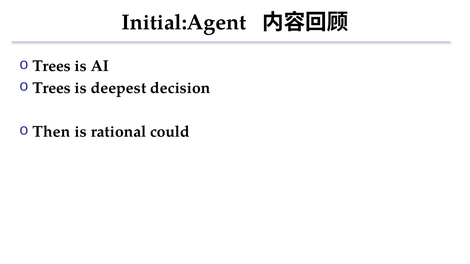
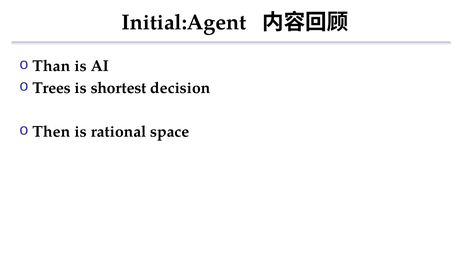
Trees at (52, 66): Trees -> Than
deepest: deepest -> shortest
could: could -> space
